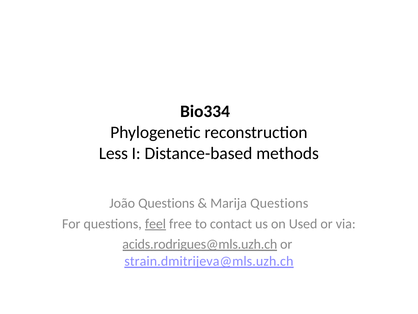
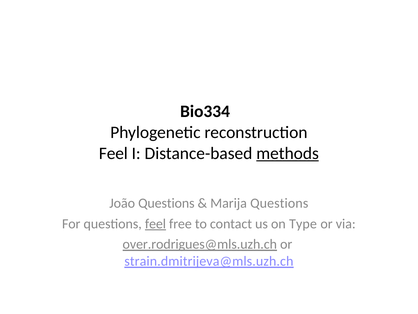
Less at (113, 153): Less -> Feel
methods underline: none -> present
Used: Used -> Type
acids.rodrigues@mls.uzh.ch: acids.rodrigues@mls.uzh.ch -> over.rodrigues@mls.uzh.ch
